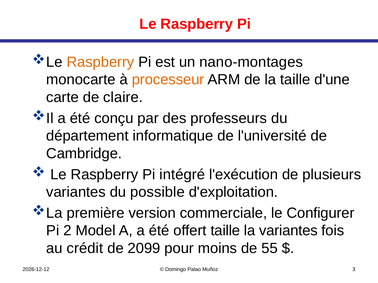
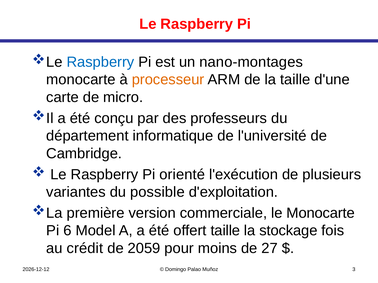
Raspberry at (100, 62) colour: orange -> blue
claire: claire -> micro
intégré: intégré -> orienté
le Configurer: Configurer -> Monocarte
2: 2 -> 6
la variantes: variantes -> stockage
2099: 2099 -> 2059
55: 55 -> 27
